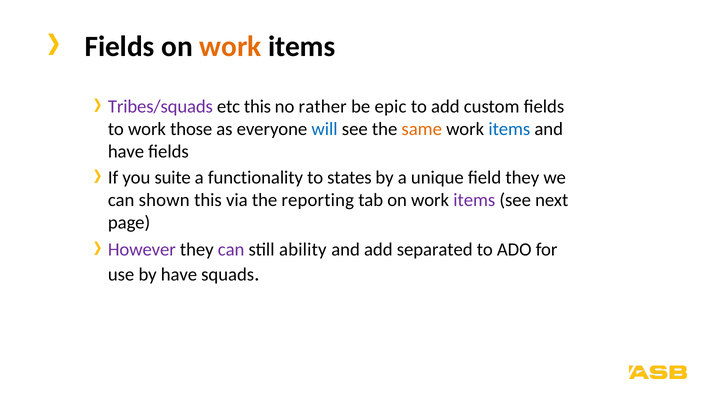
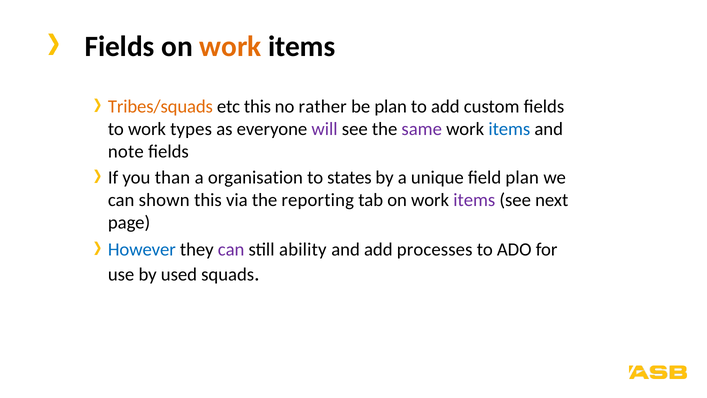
Tribes/squads colour: purple -> orange
be epic: epic -> plan
those: those -> types
will colour: blue -> purple
same colour: orange -> purple
have at (126, 151): have -> note
suite: suite -> than
functionality: functionality -> organisation
field they: they -> plan
However colour: purple -> blue
separated: separated -> processes
by have: have -> used
